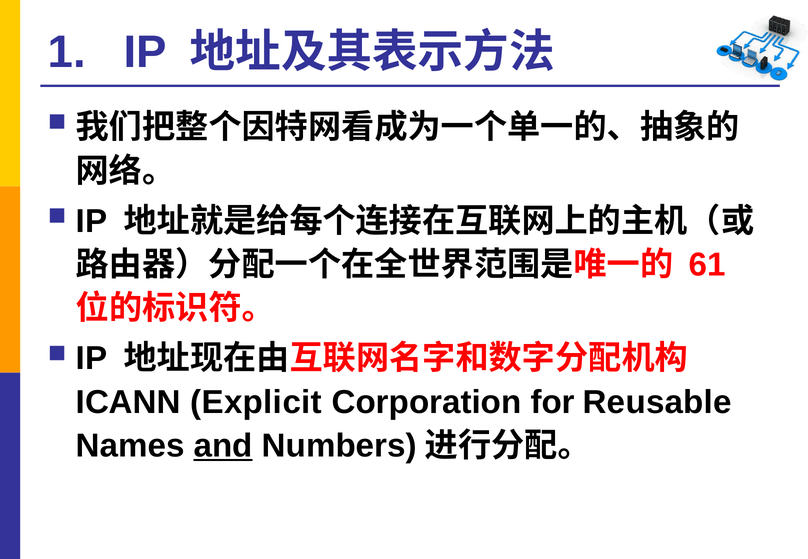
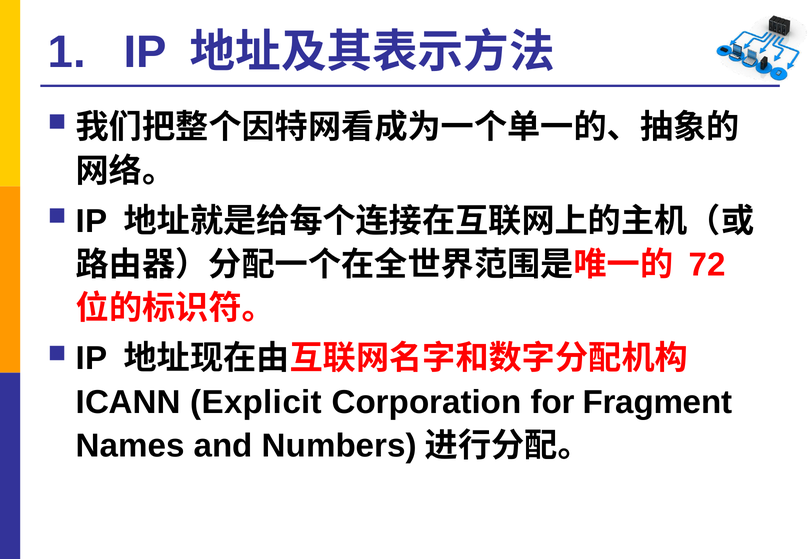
61: 61 -> 72
Reusable: Reusable -> Fragment
and underline: present -> none
